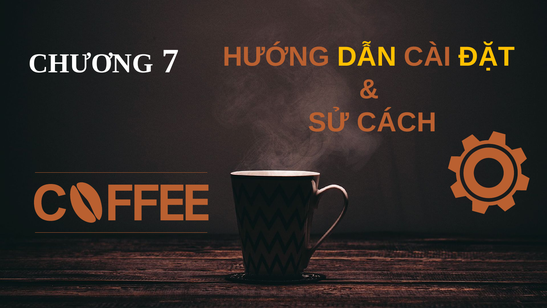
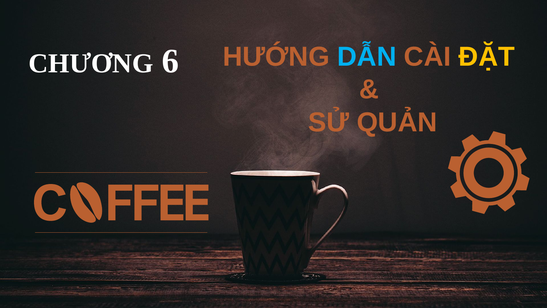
DẪN colour: yellow -> light blue
7: 7 -> 6
CÁCH: CÁCH -> QUẢN
